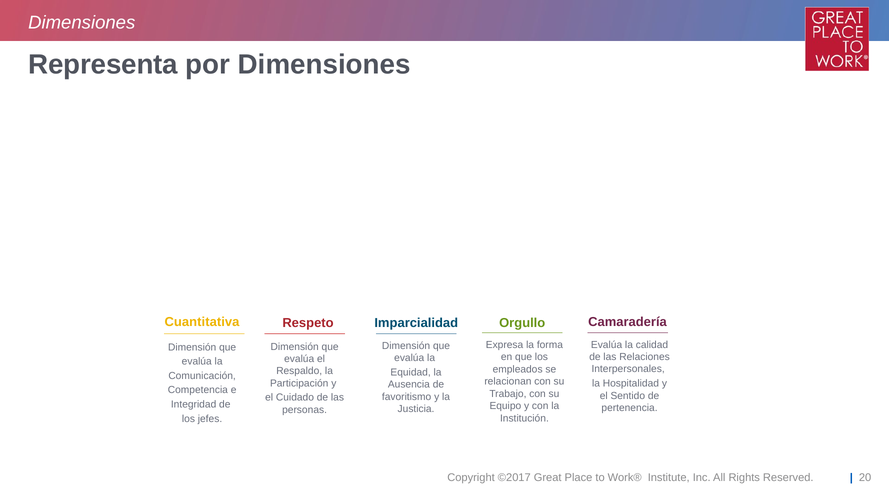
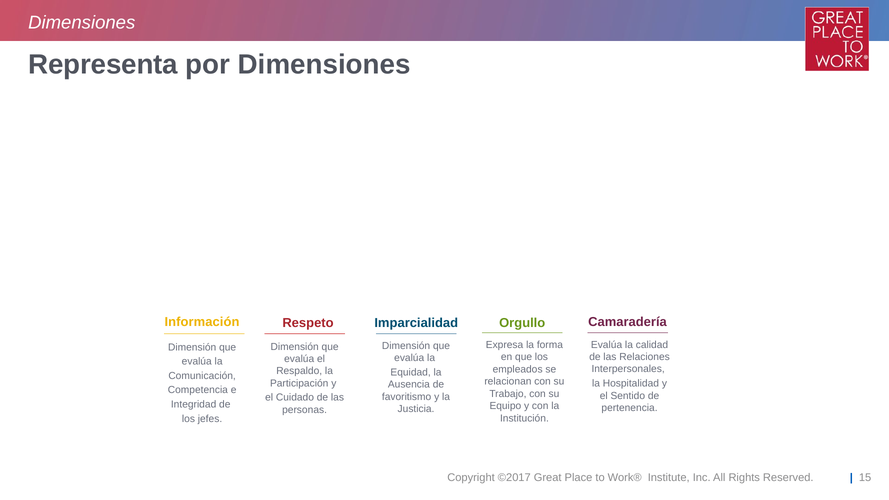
Cuantitativa: Cuantitativa -> Información
20: 20 -> 15
